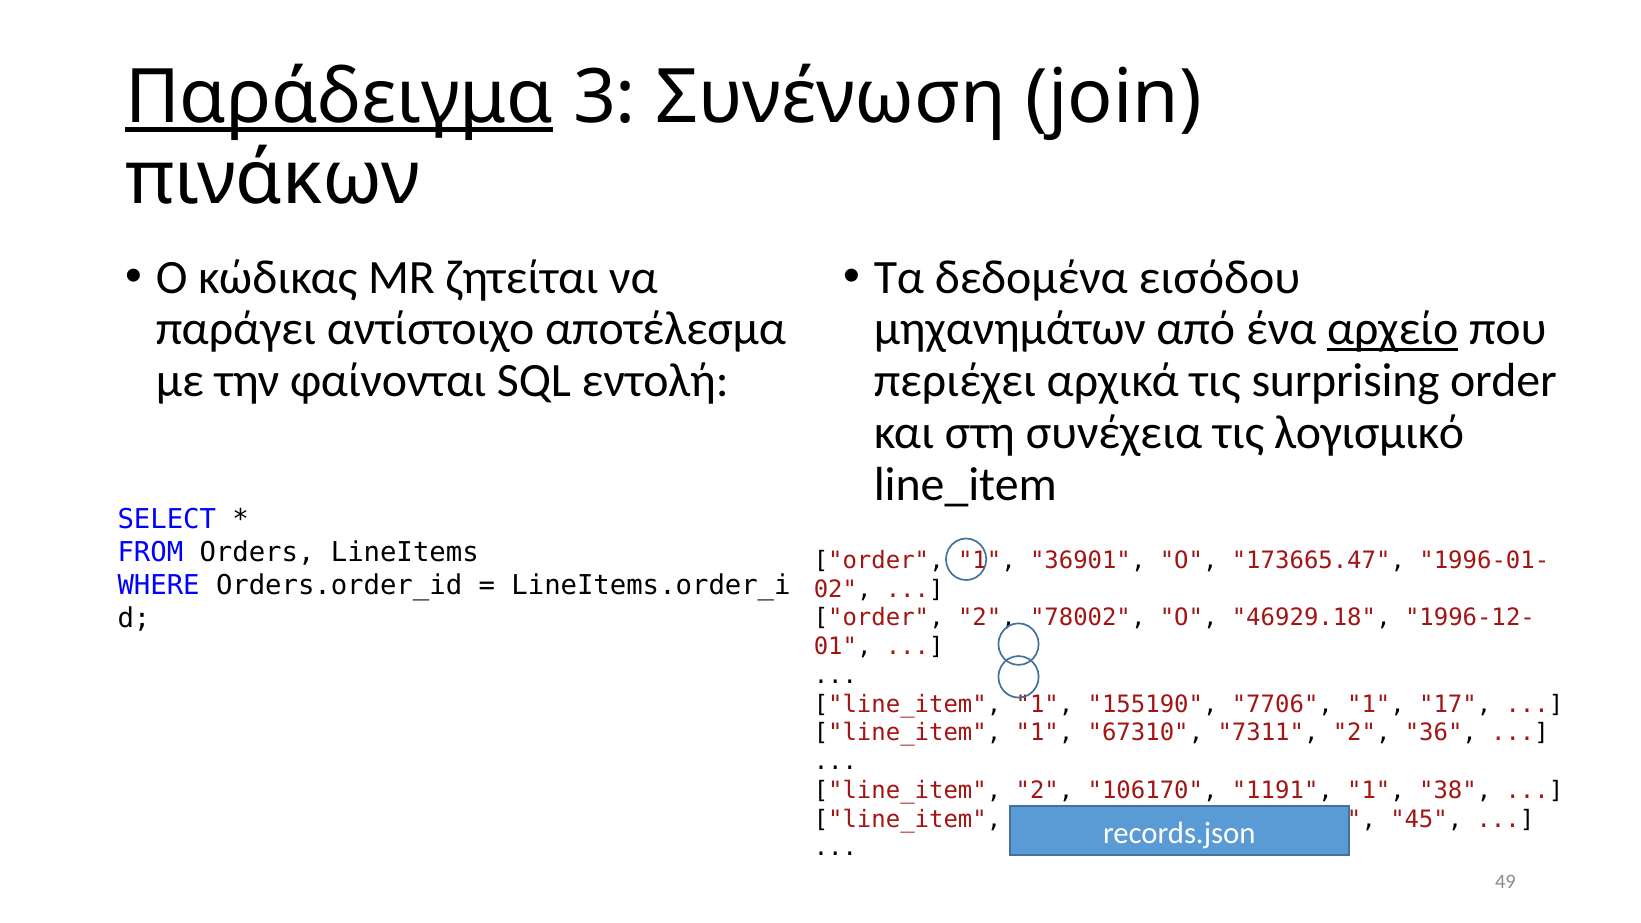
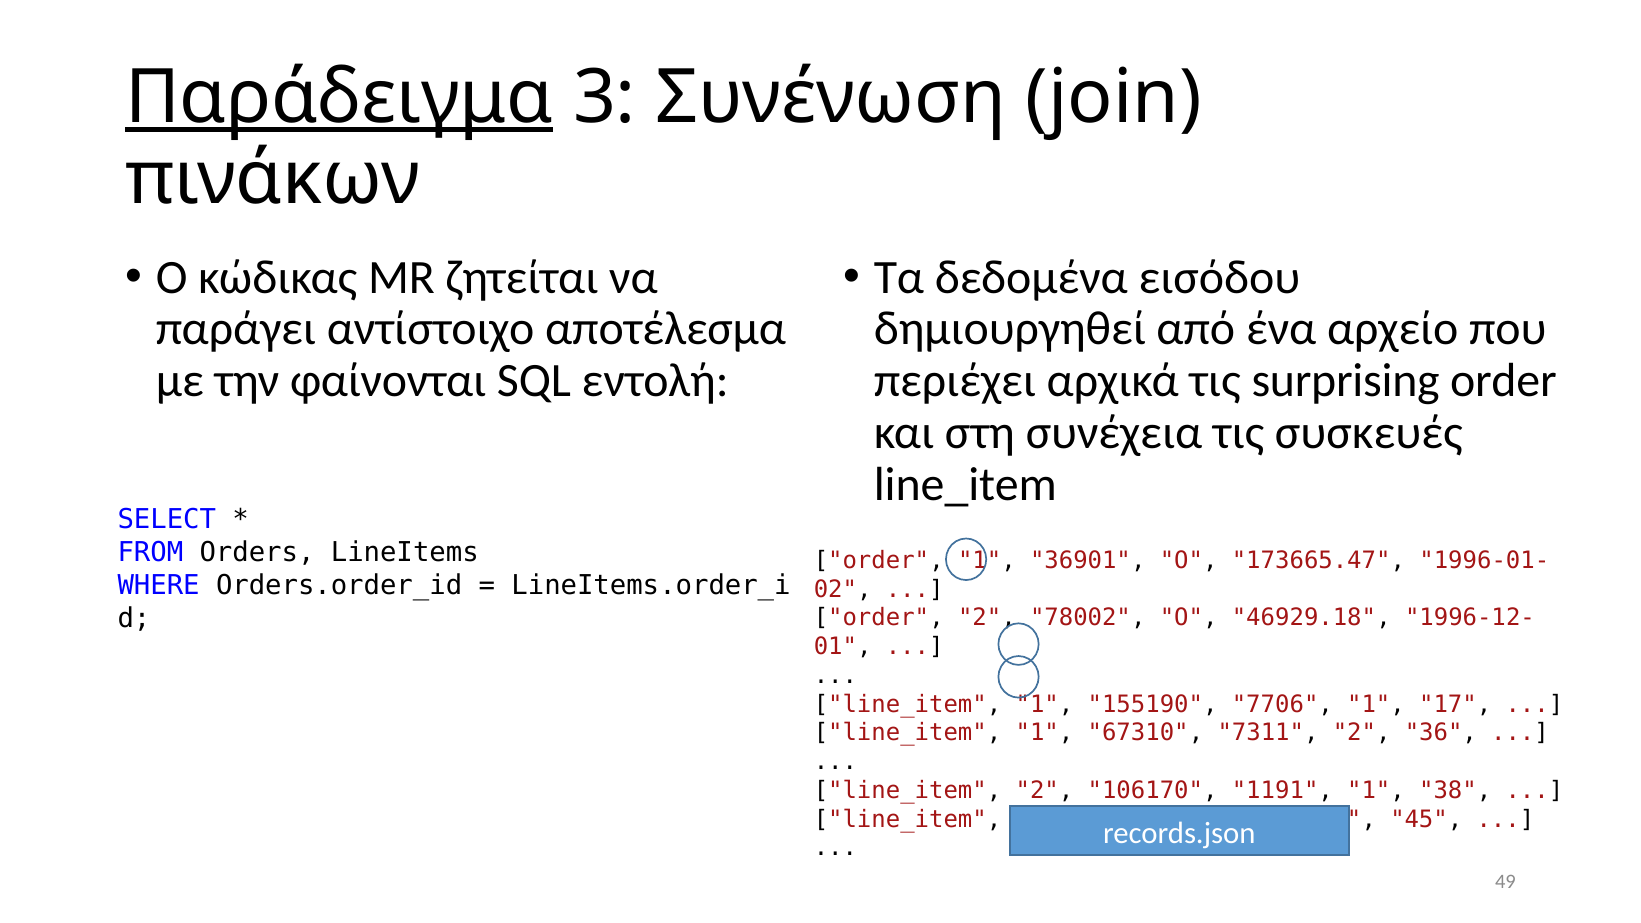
μηχανημάτων: μηχανημάτων -> δημιουργηθεί
αρχείο underline: present -> none
λογισμικό: λογισμικό -> συσκευές
